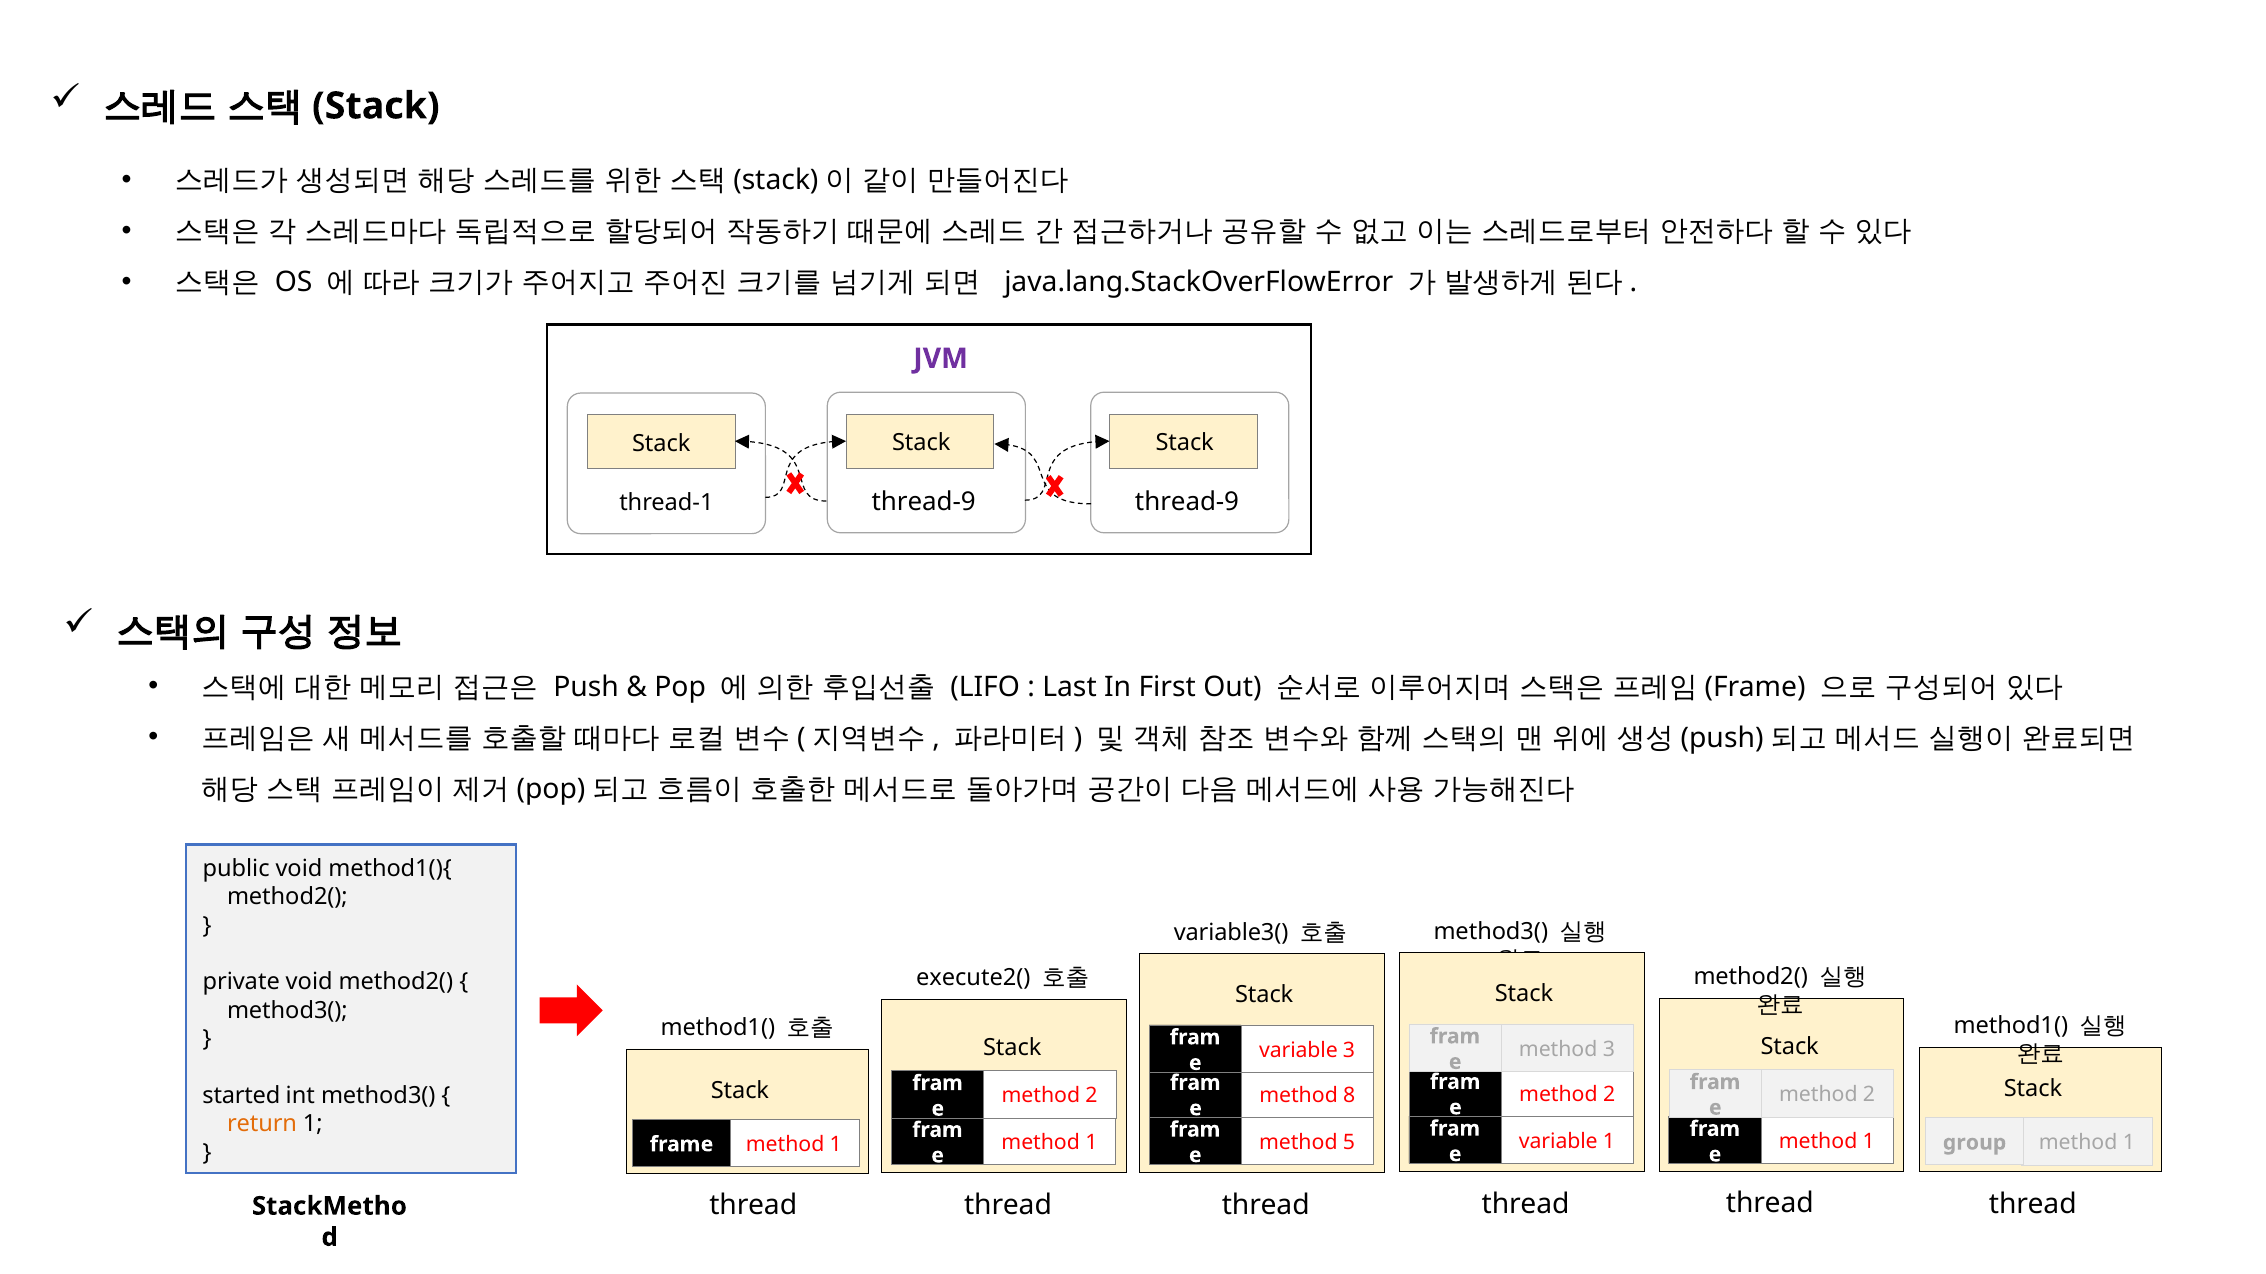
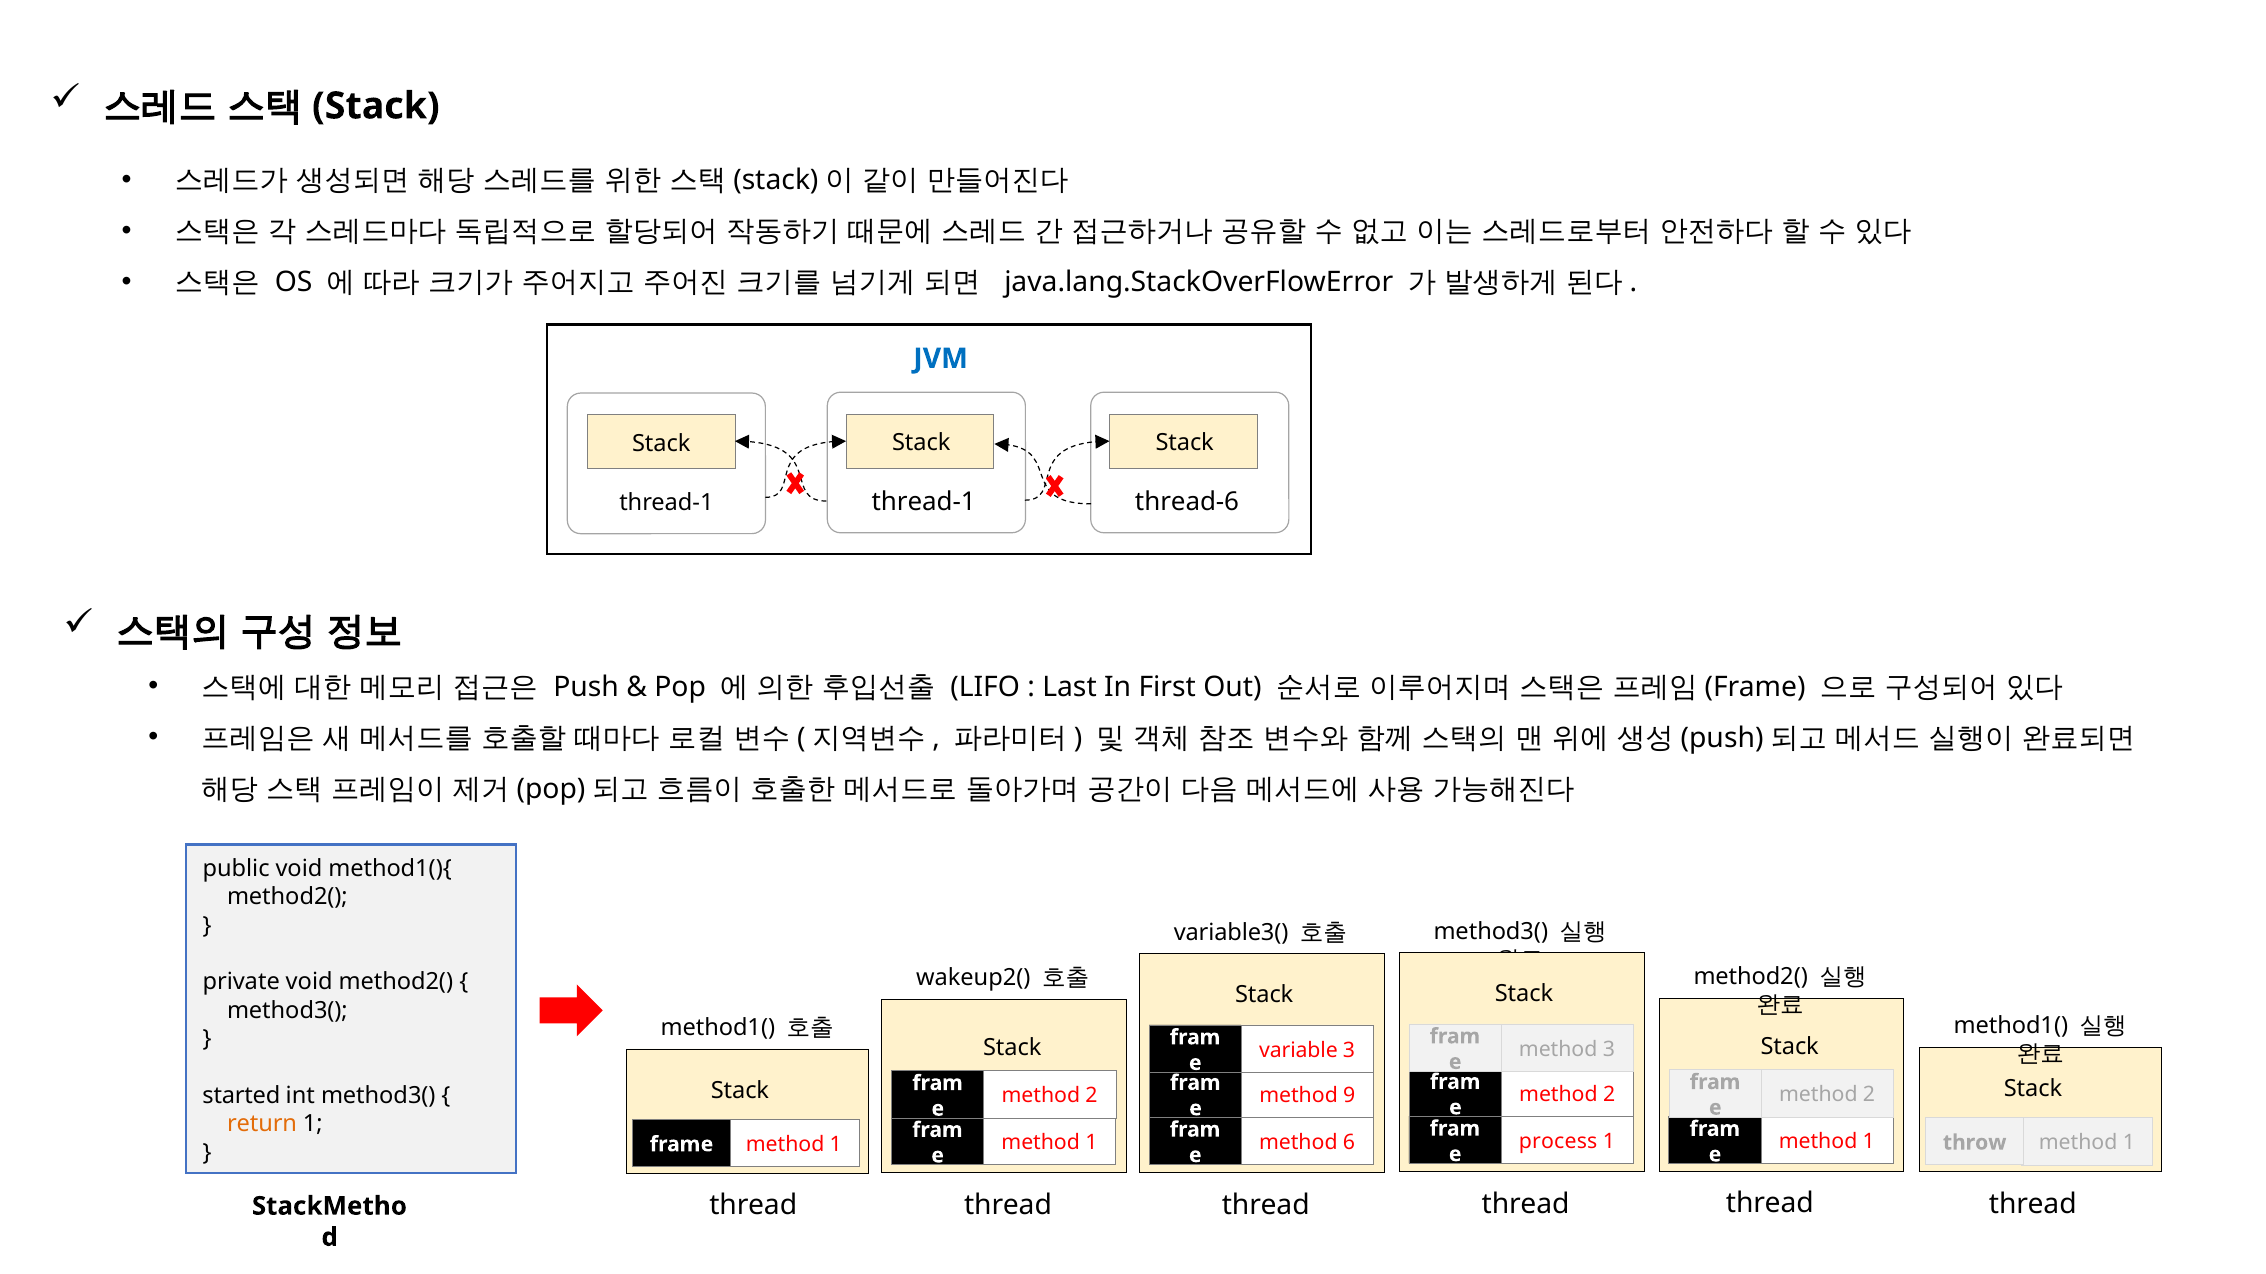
JVM colour: purple -> blue
thread-9 at (924, 502): thread-9 -> thread-1
thread-9 at (1187, 502): thread-9 -> thread-6
execute2(: execute2( -> wakeup2(
8: 8 -> 9
variable at (1558, 1142): variable -> process
5: 5 -> 6
group: group -> throw
